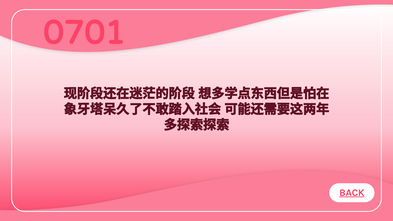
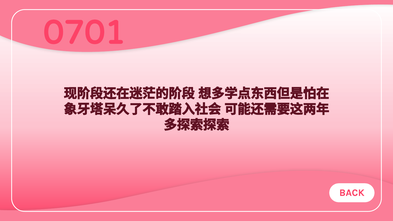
BACK underline: present -> none
